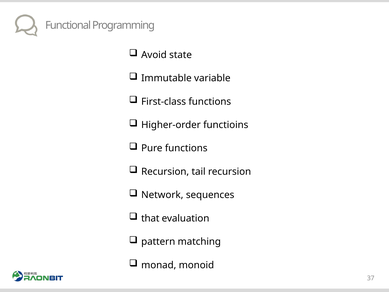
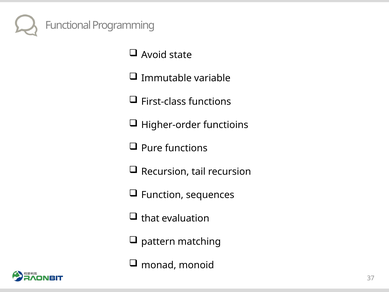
Network: Network -> Function
